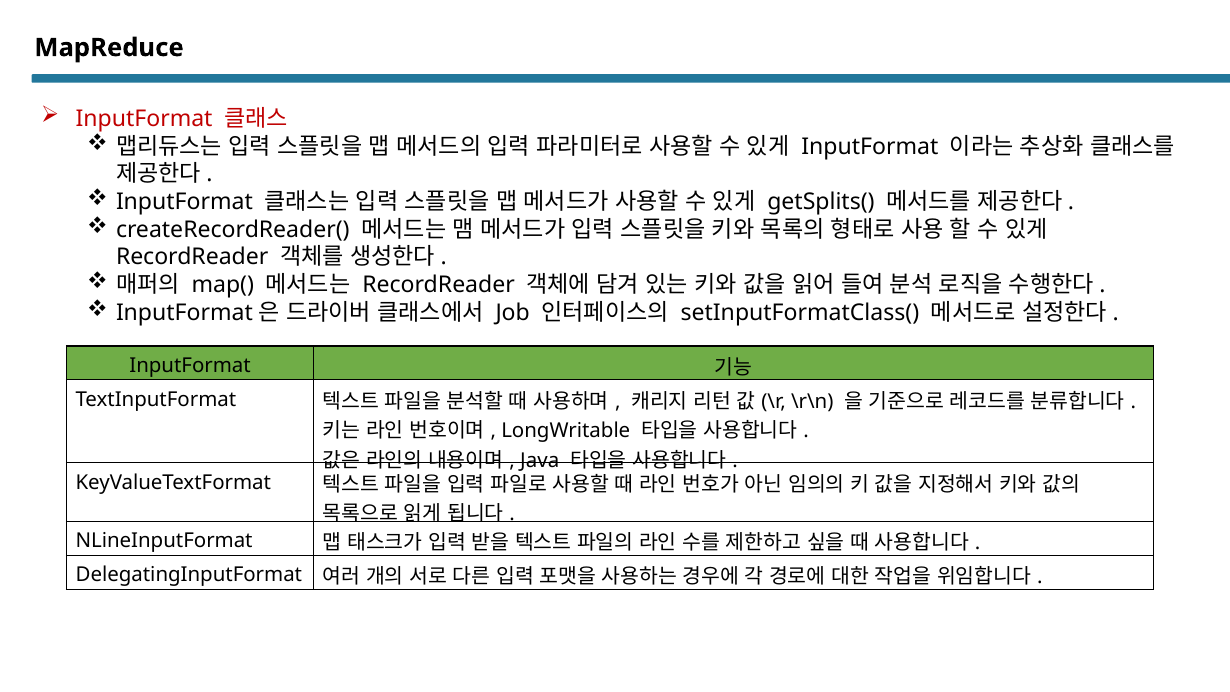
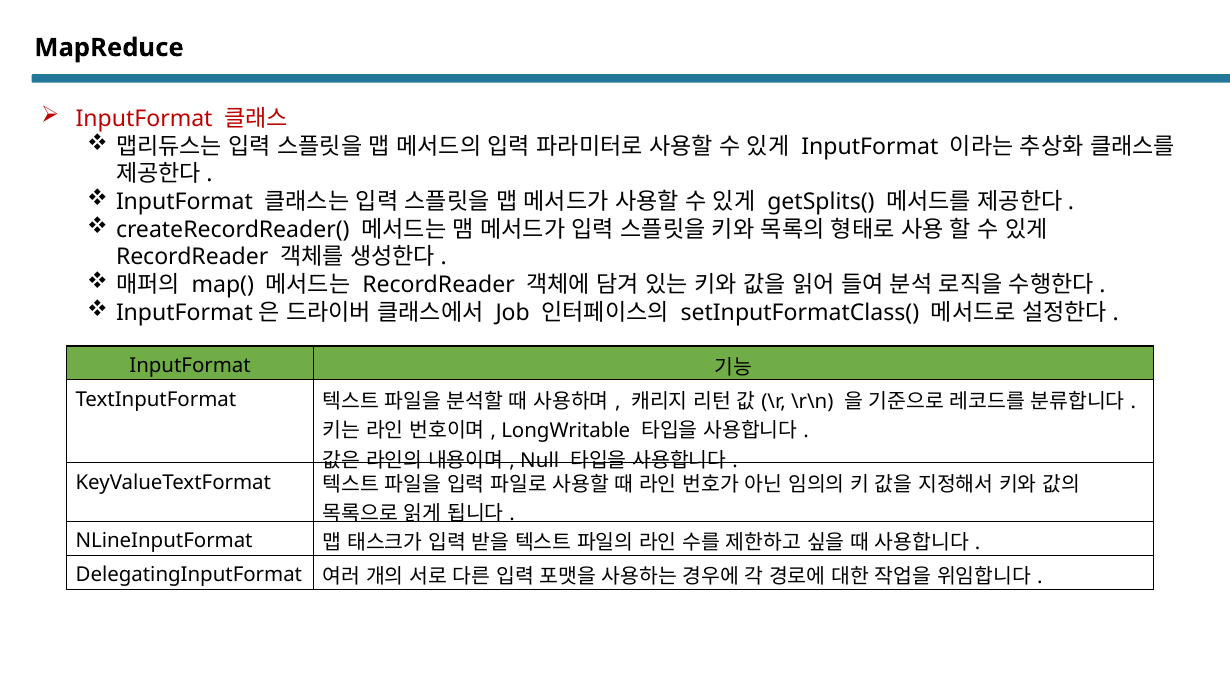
Java: Java -> Null
